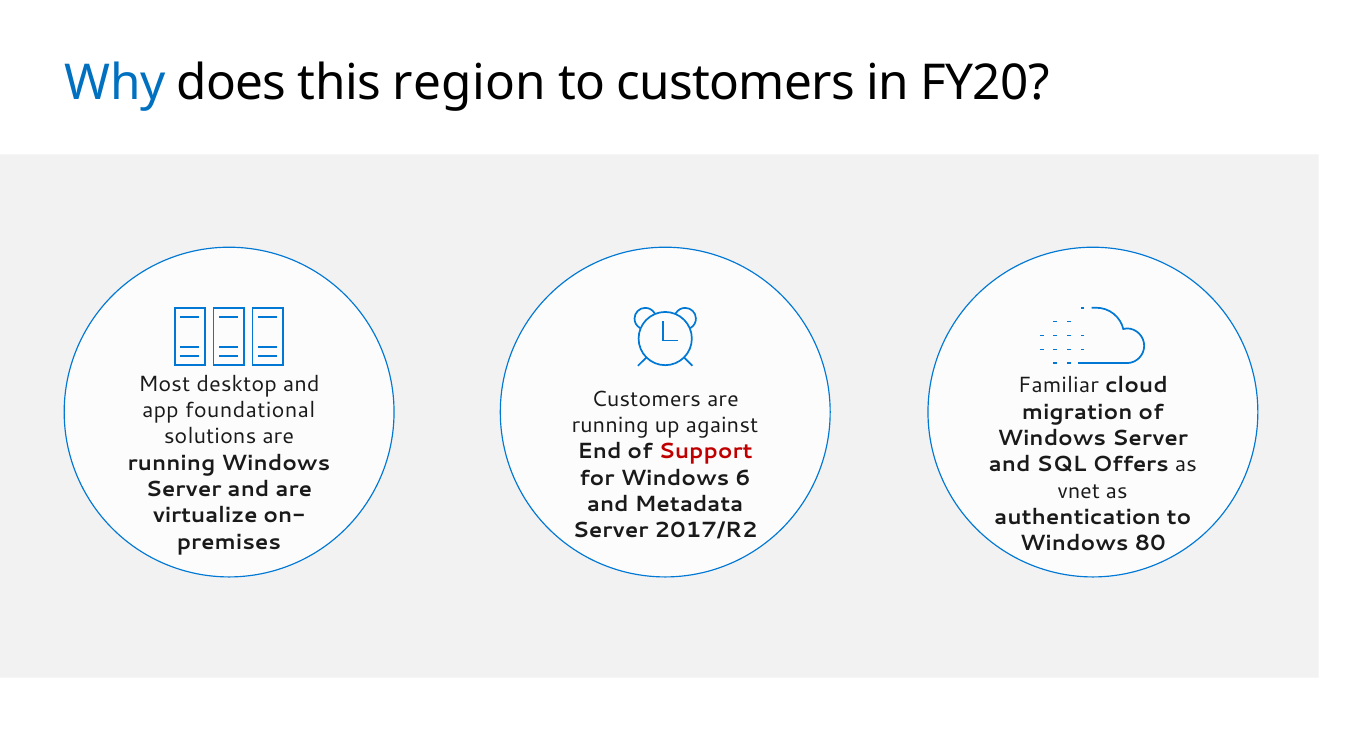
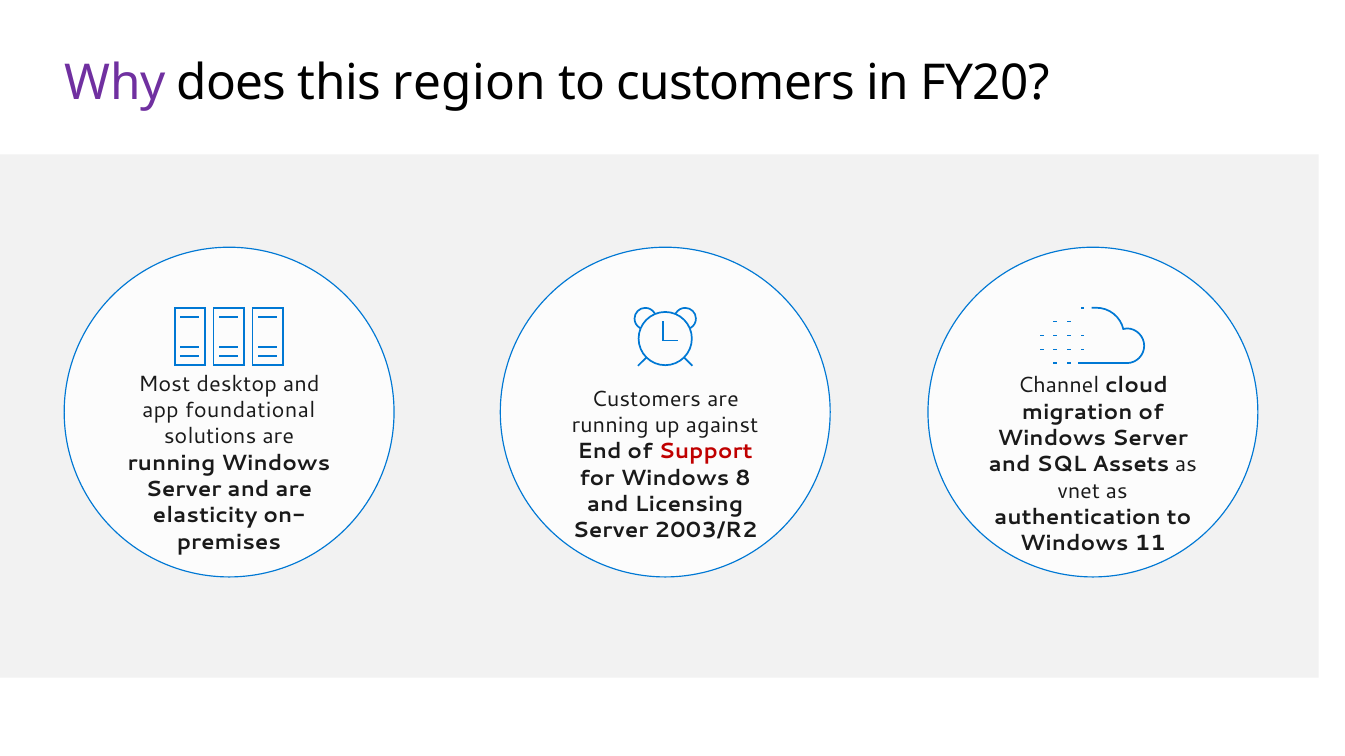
Why colour: blue -> purple
Familiar: Familiar -> Channel
Offers: Offers -> Assets
6: 6 -> 8
Metadata: Metadata -> Licensing
virtualize: virtualize -> elasticity
2017/R2: 2017/R2 -> 2003/R2
80: 80 -> 11
